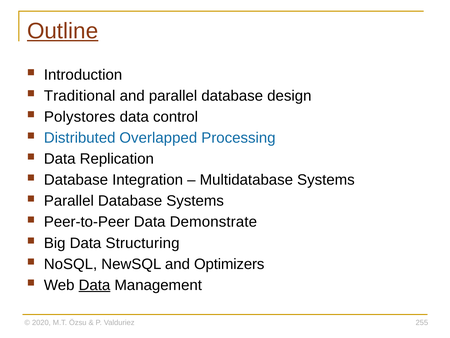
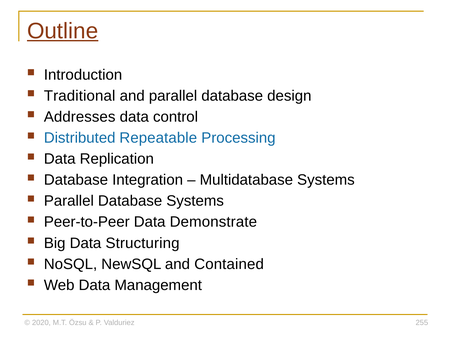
Polystores: Polystores -> Addresses
Overlapped: Overlapped -> Repeatable
Optimizers: Optimizers -> Contained
Data at (94, 285) underline: present -> none
